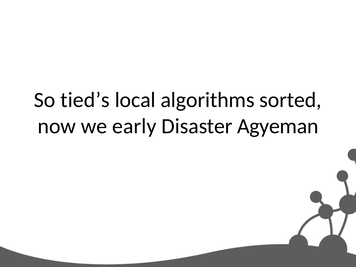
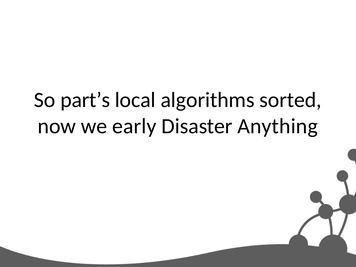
tied’s: tied’s -> part’s
Agyeman: Agyeman -> Anything
